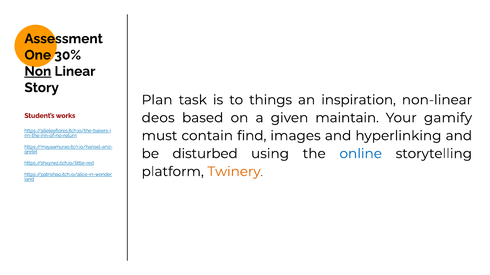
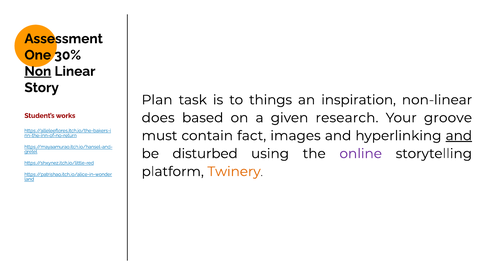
deos: deos -> does
maintain: maintain -> research
gamify: gamify -> groove
find: find -> fact
and at (459, 136) underline: none -> present
online colour: blue -> purple
